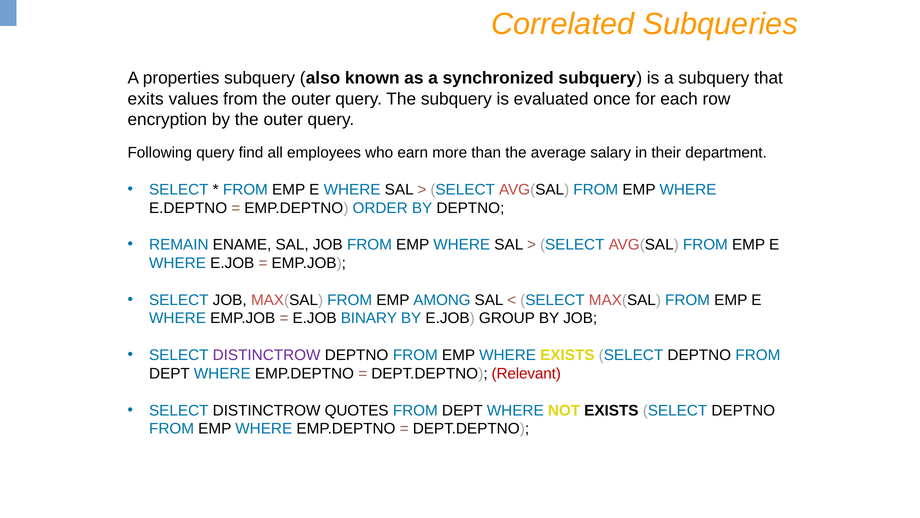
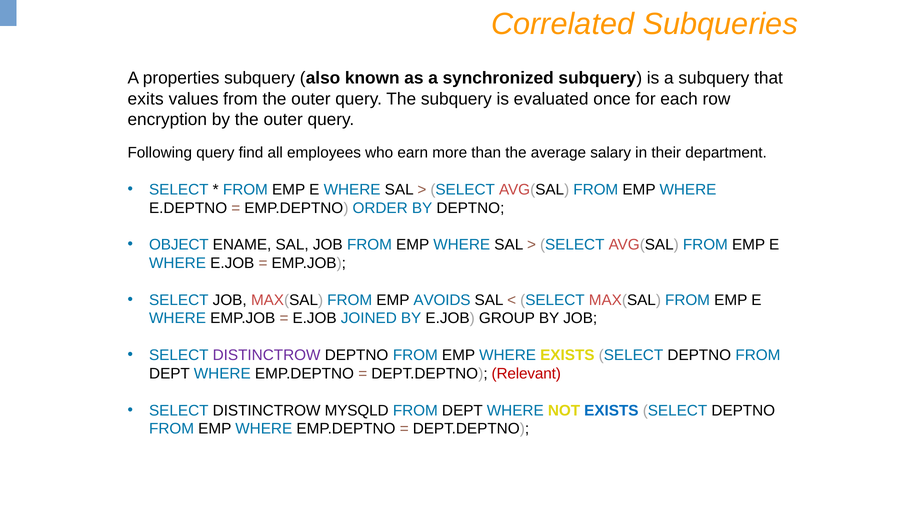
REMAIN: REMAIN -> OBJECT
AMONG: AMONG -> AVOIDS
BINARY: BINARY -> JOINED
QUOTES: QUOTES -> MYSQLD
EXISTS at (611, 410) colour: black -> blue
